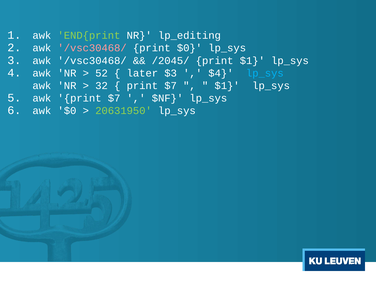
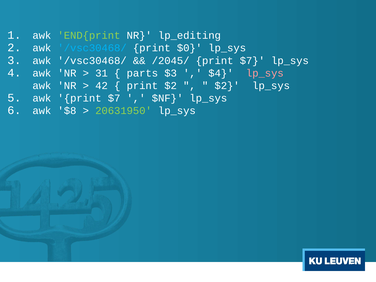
/vsc30468/ at (92, 48) colour: pink -> light blue
/2045/ print $1: $1 -> $7
52: 52 -> 31
later: later -> parts
lp_sys at (265, 73) colour: light blue -> pink
32: 32 -> 42
$7 at (171, 86): $7 -> $2
$1 at (227, 86): $1 -> $2
awk $0: $0 -> $8
